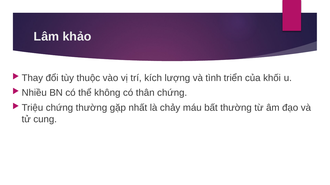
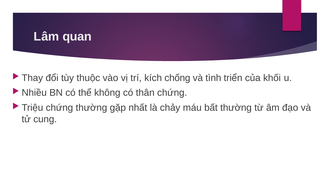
khảo: khảo -> quan
lượng: lượng -> chống
